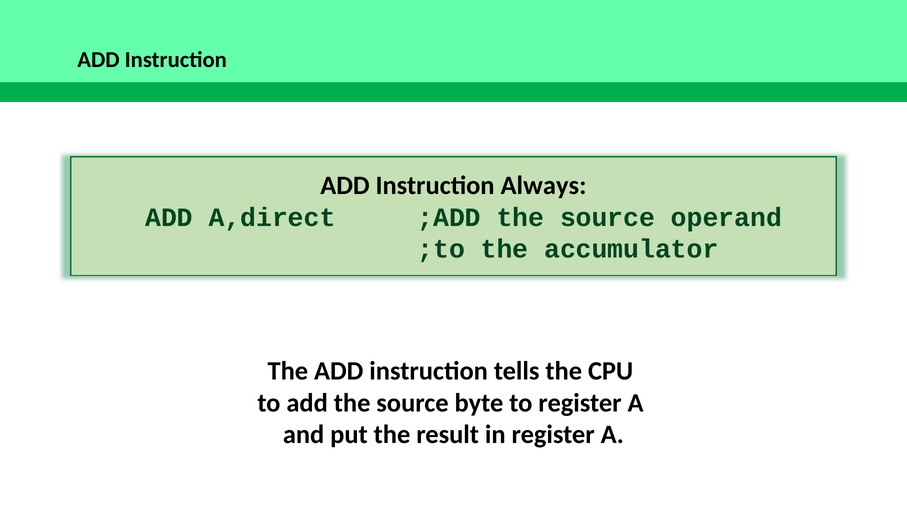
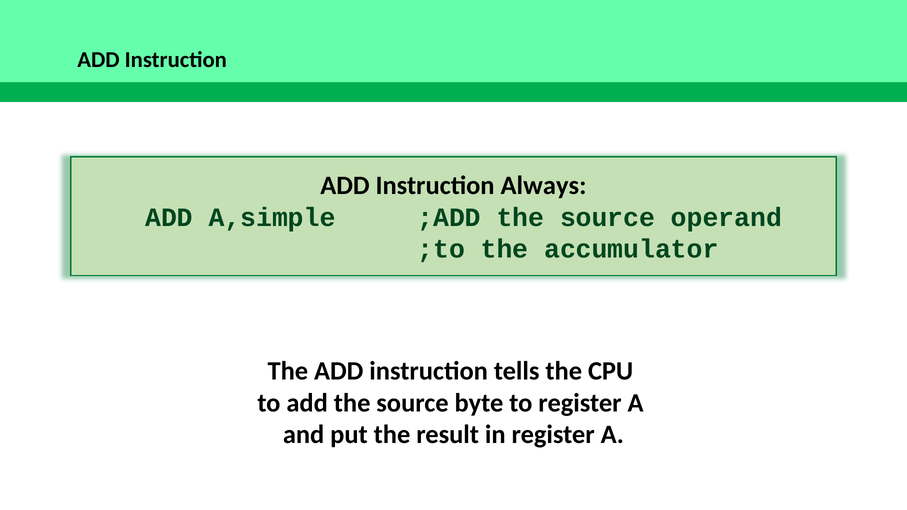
A,direct: A,direct -> A,simple
